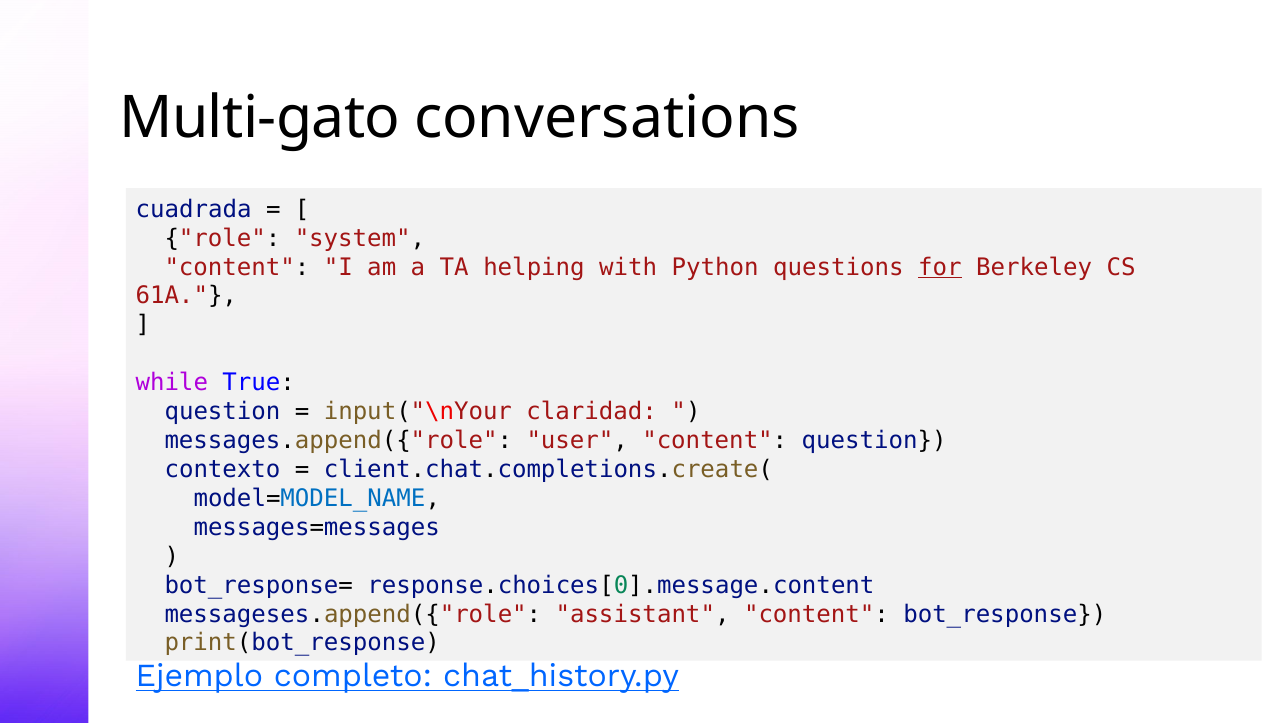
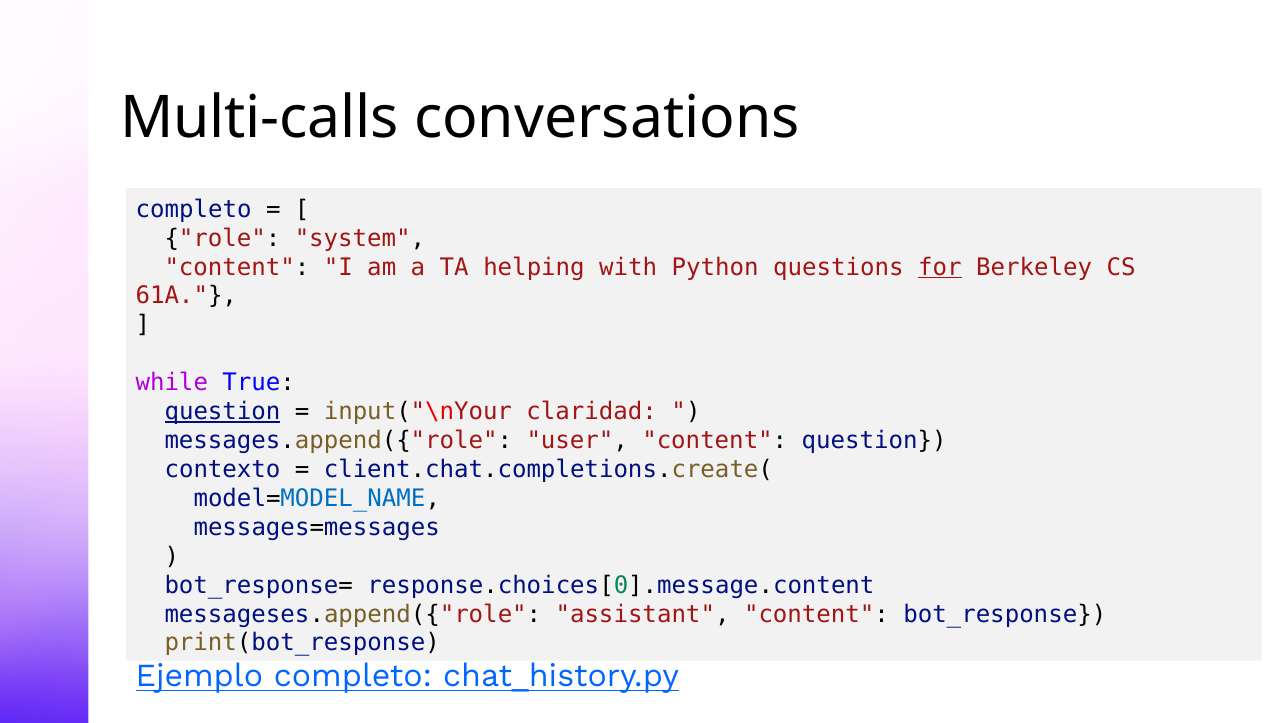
Multi-gato: Multi-gato -> Multi-calls
cuadrada at (194, 209): cuadrada -> completo
question at (222, 412) underline: none -> present
